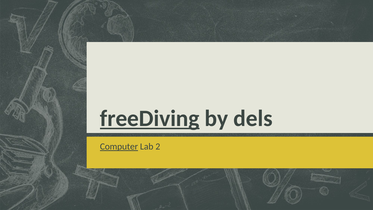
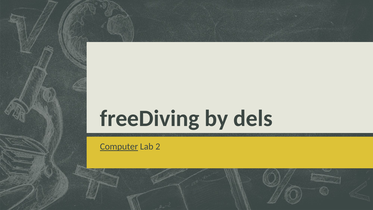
freeDiving underline: present -> none
